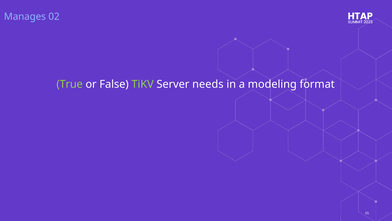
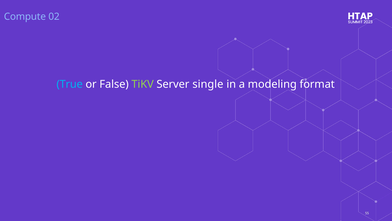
Manages: Manages -> Compute
True colour: light green -> light blue
needs: needs -> single
